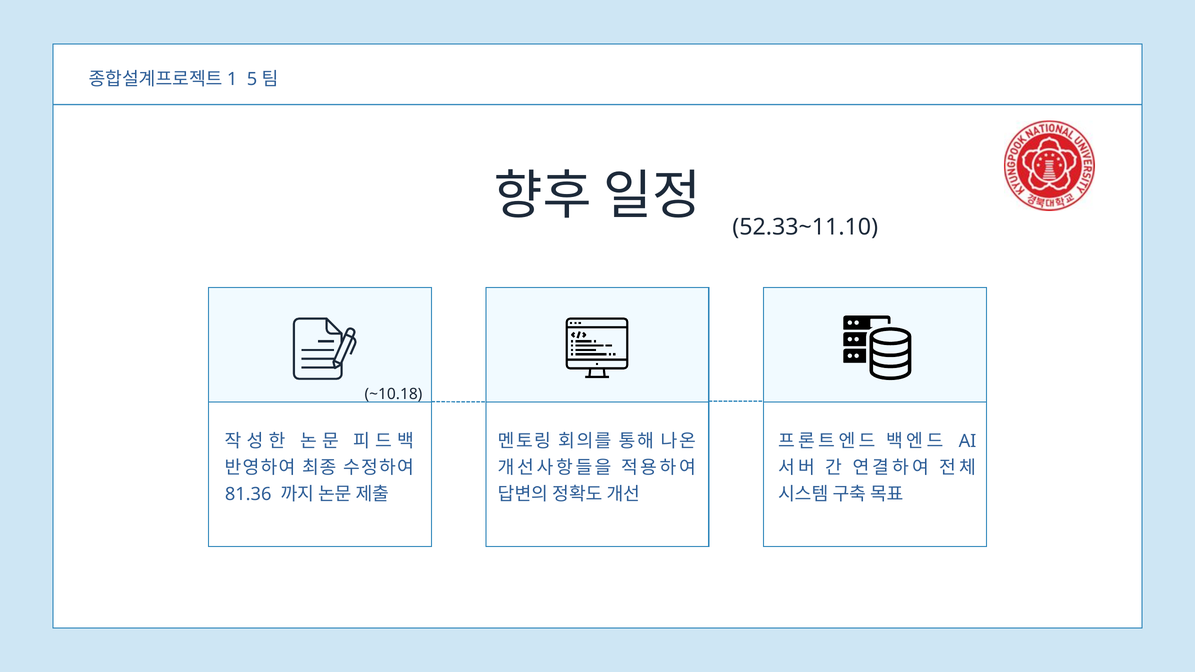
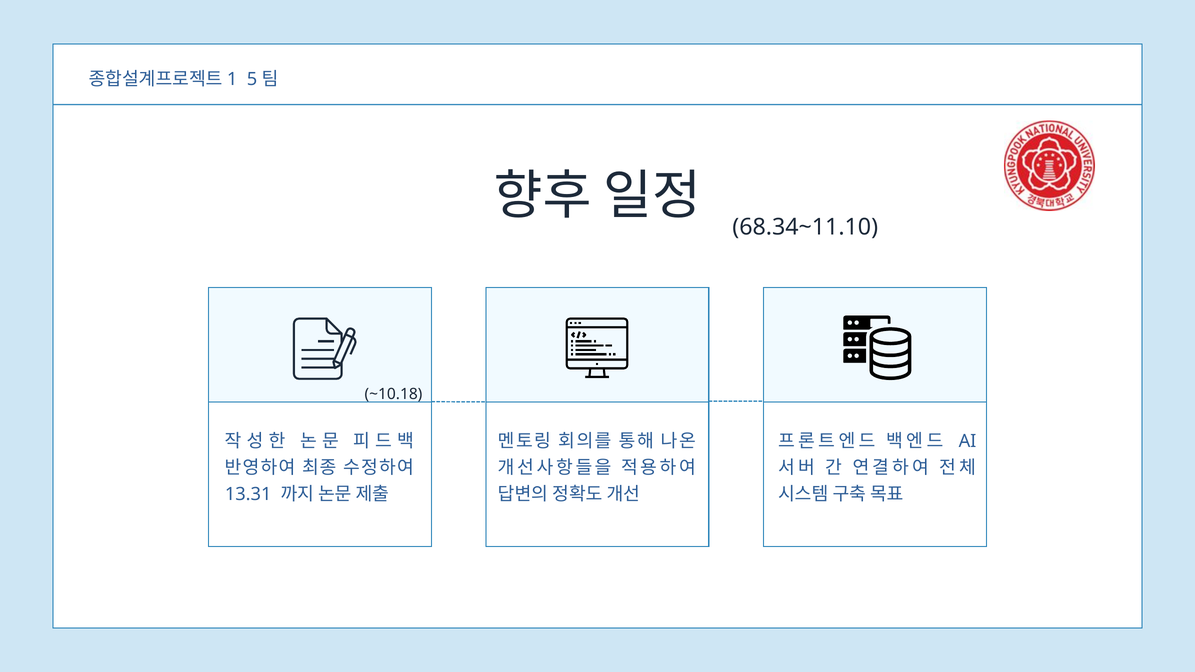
52.33~11.10: 52.33~11.10 -> 68.34~11.10
81.36: 81.36 -> 13.31
